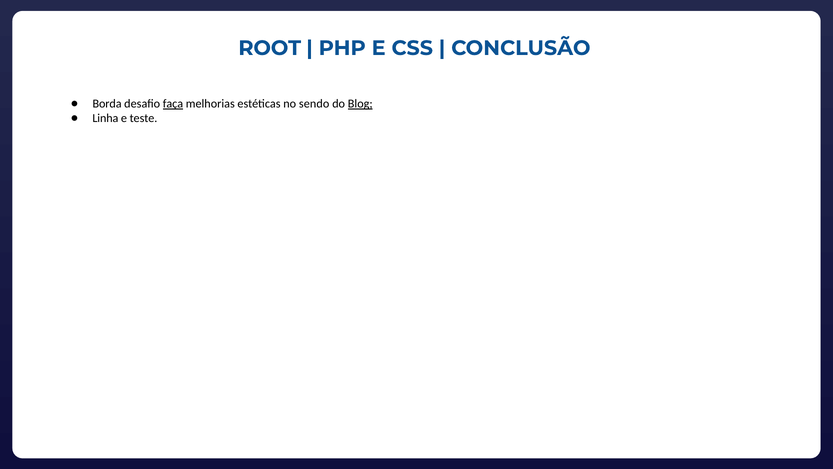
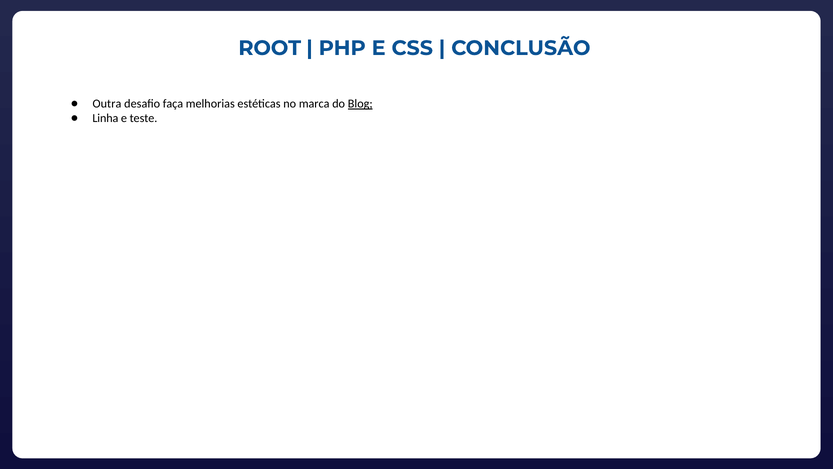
Borda: Borda -> Outra
faça underline: present -> none
sendo: sendo -> marca
